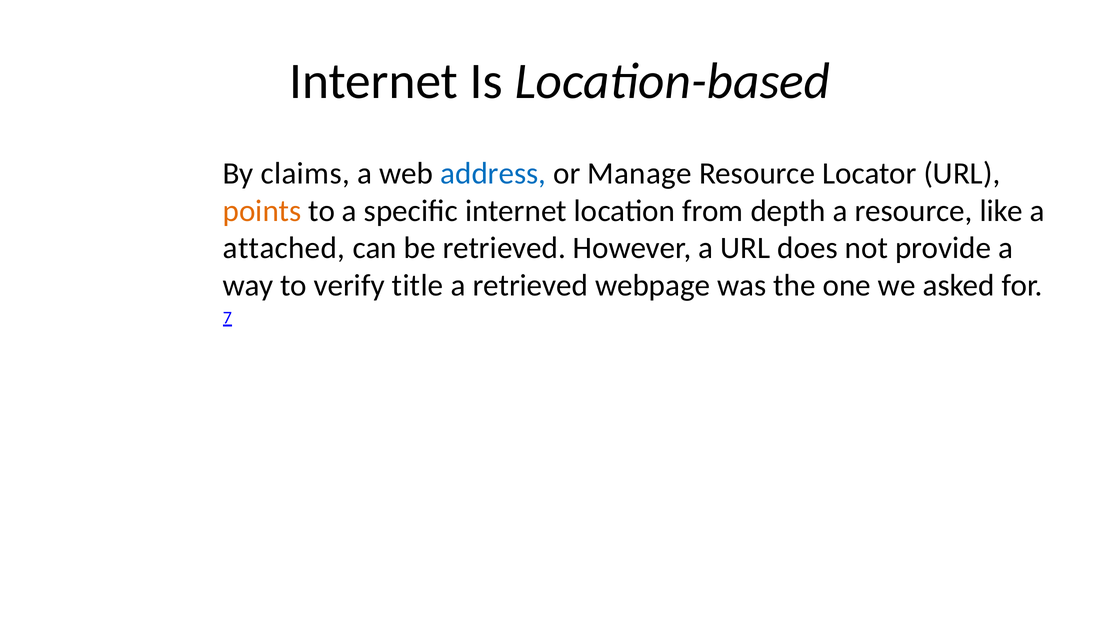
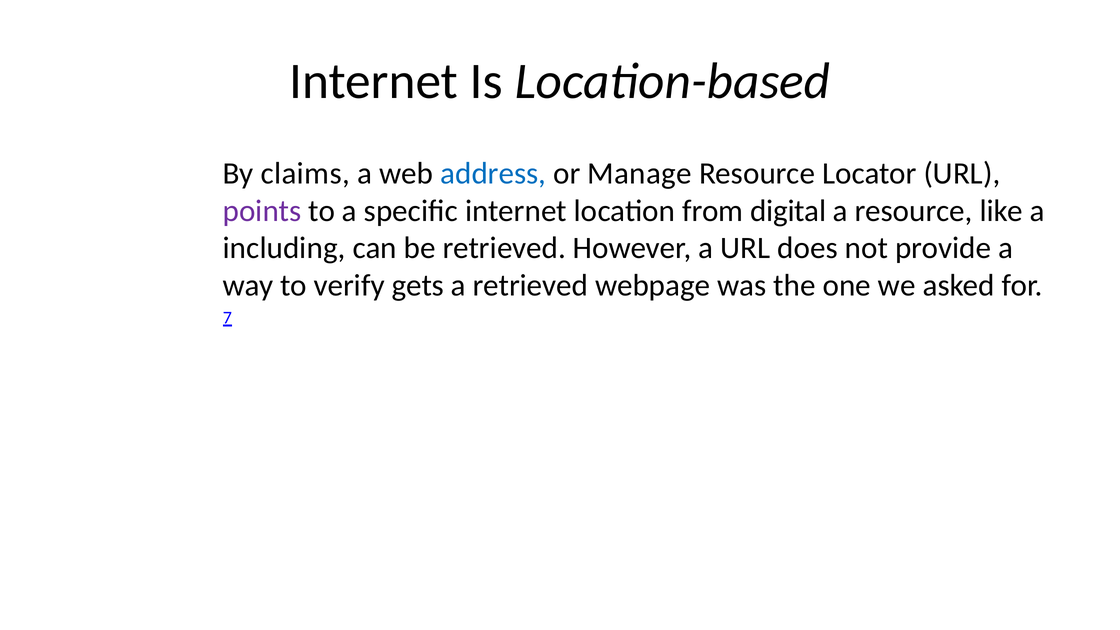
points colour: orange -> purple
depth: depth -> digital
attached: attached -> including
title: title -> gets
